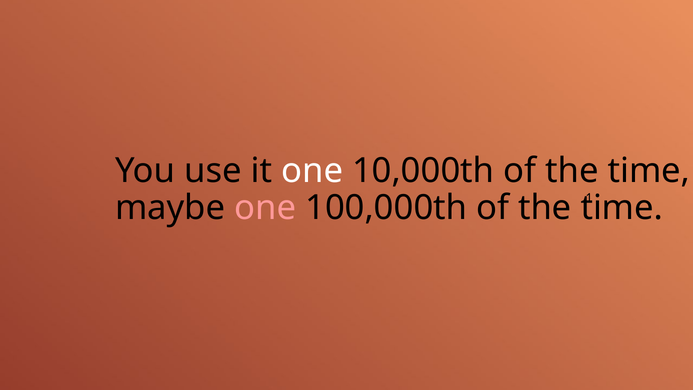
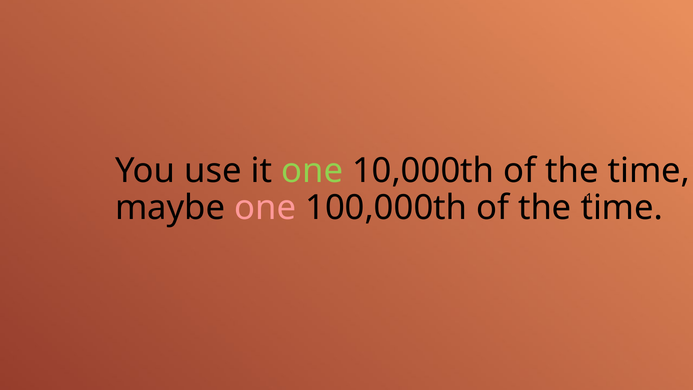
one at (312, 170) colour: white -> light green
